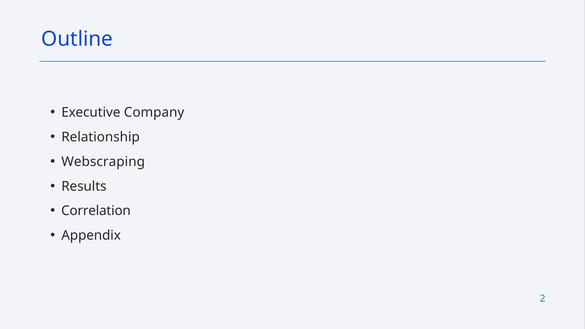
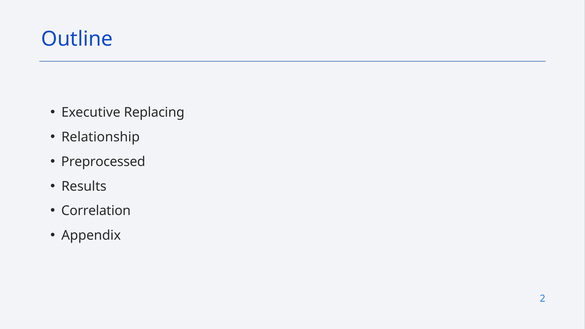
Company: Company -> Replacing
Webscraping: Webscraping -> Preprocessed
